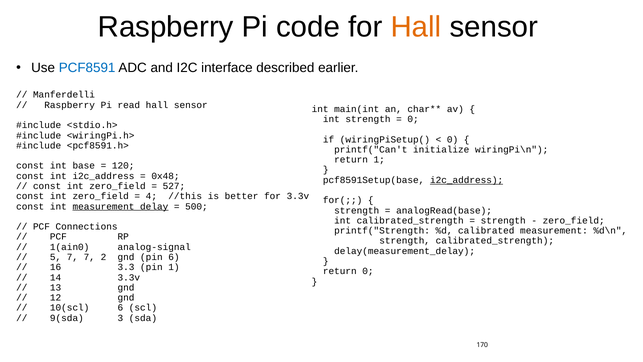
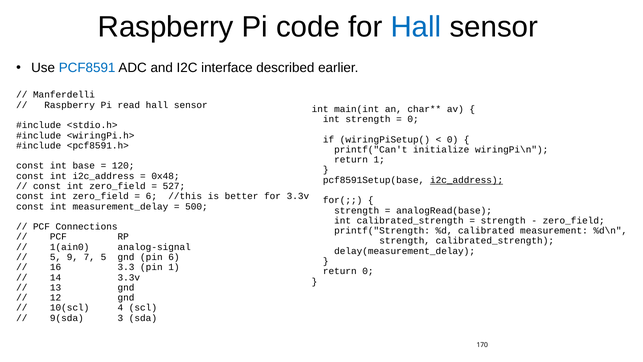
Hall at (416, 27) colour: orange -> blue
4 at (151, 196): 4 -> 6
measurement_delay underline: present -> none
5 7: 7 -> 9
7 2: 2 -> 5
10(scl 6: 6 -> 4
